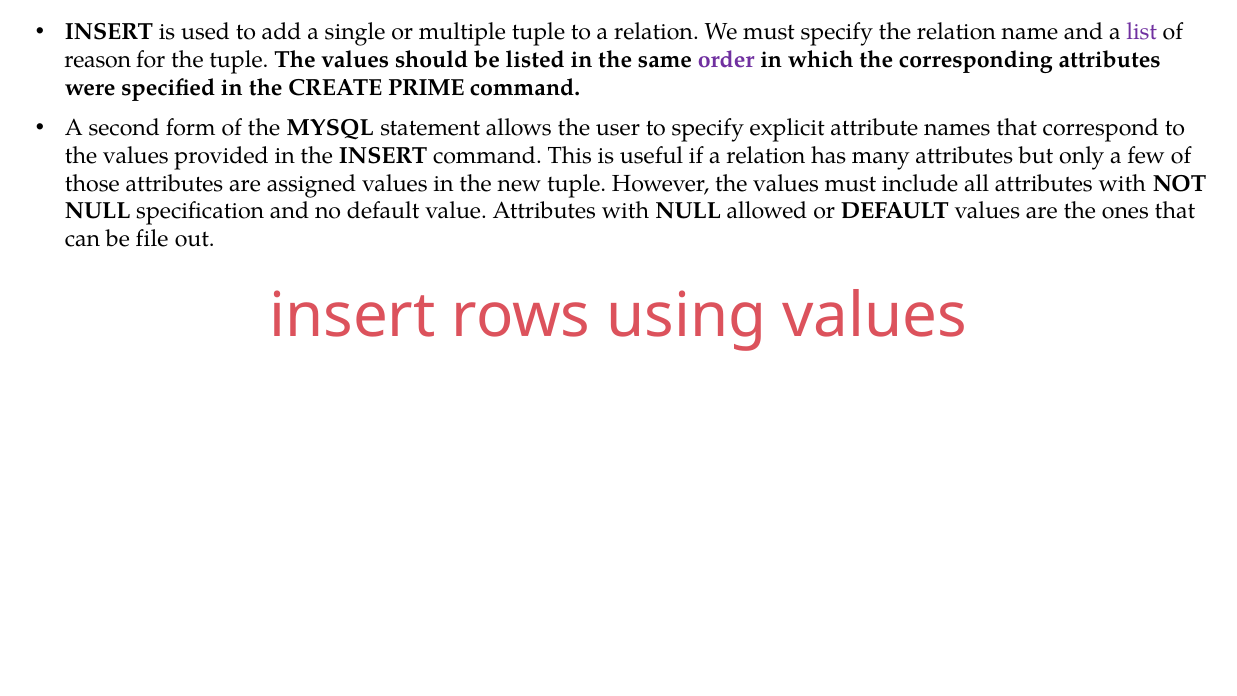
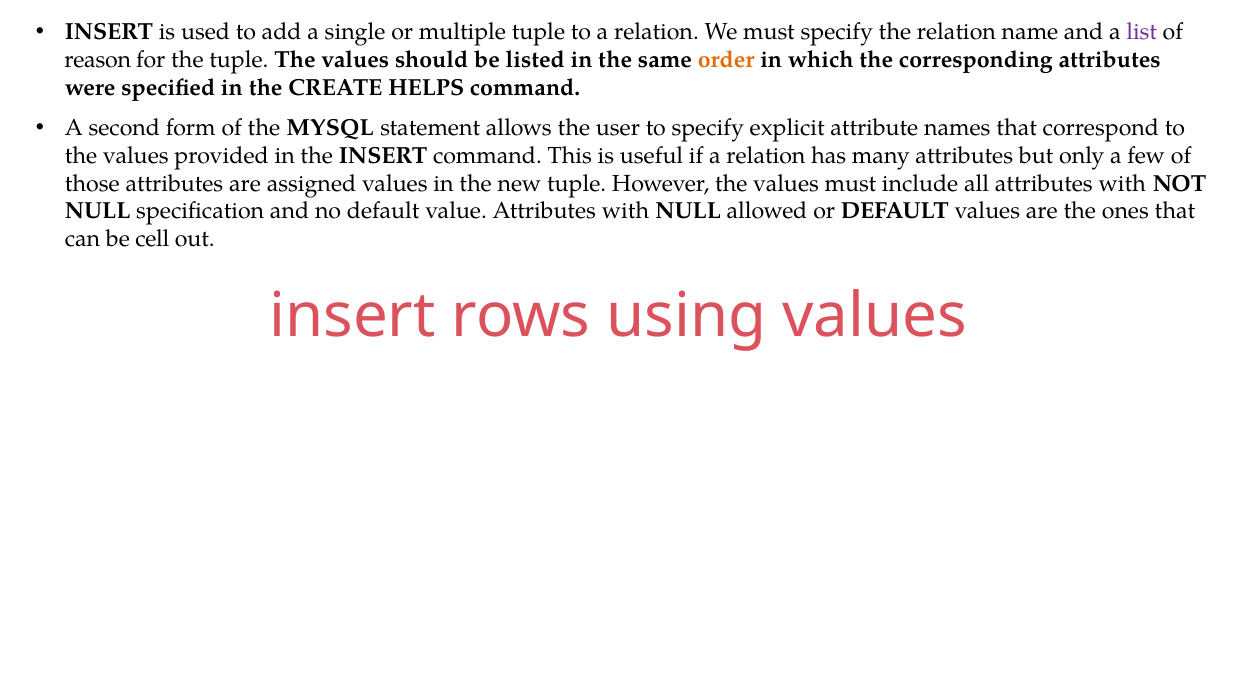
order colour: purple -> orange
PRIME: PRIME -> HELPS
file: file -> cell
